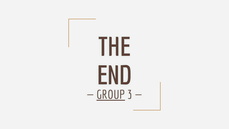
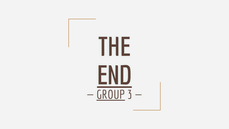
END underline: none -> present
